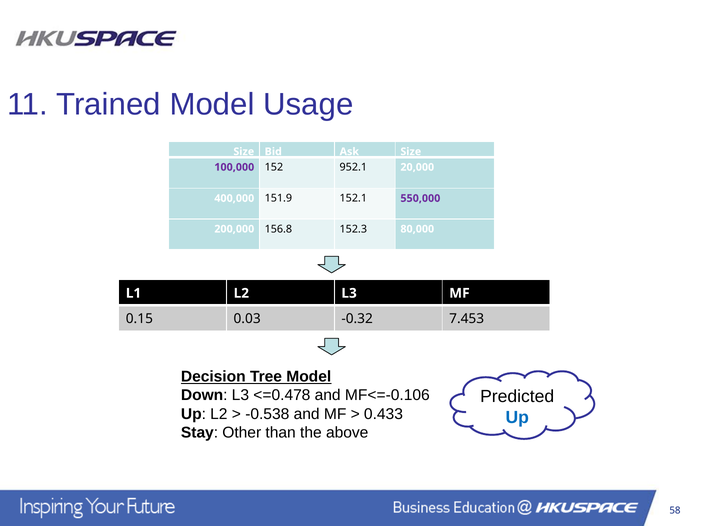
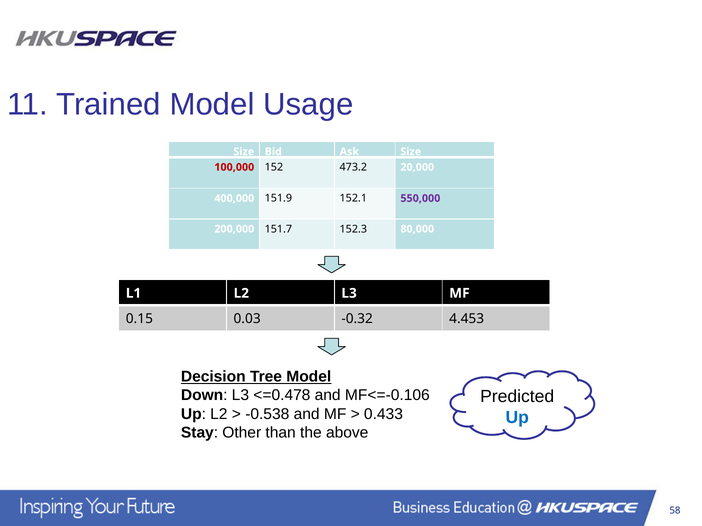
100,000 colour: purple -> red
952.1: 952.1 -> 473.2
156.8: 156.8 -> 151.7
7.453: 7.453 -> 4.453
